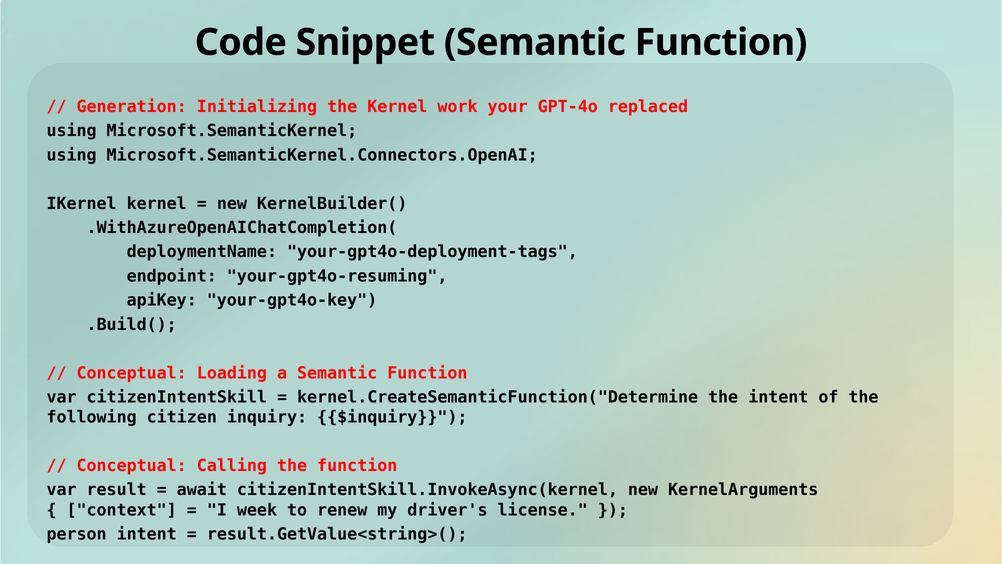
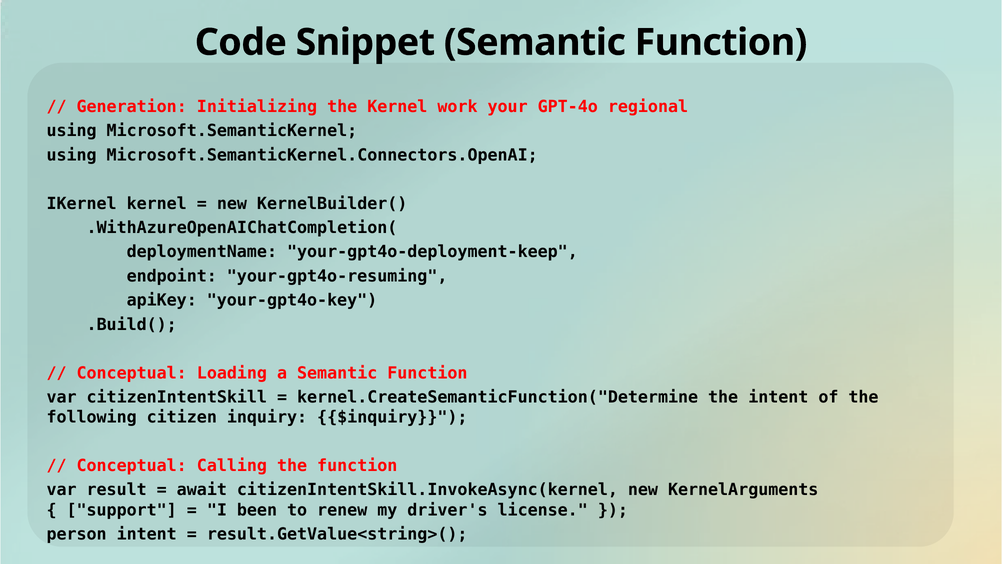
replaced: replaced -> regional
your-gpt4o-deployment-tags: your-gpt4o-deployment-tags -> your-gpt4o-deployment-keep
context: context -> support
week: week -> been
